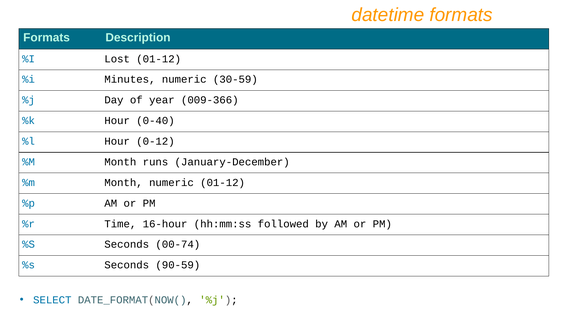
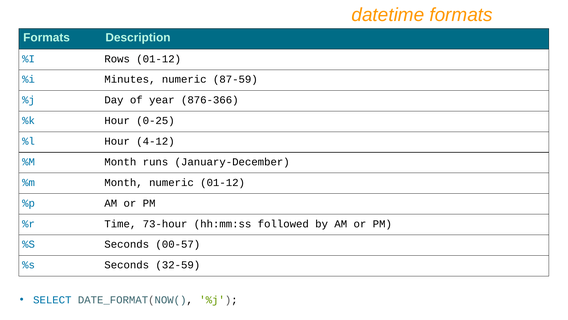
Lost: Lost -> Rows
30-59: 30-59 -> 87-59
009-366: 009-366 -> 876-366
0-40: 0-40 -> 0-25
0-12: 0-12 -> 4-12
16-hour: 16-hour -> 73-hour
00-74: 00-74 -> 00-57
90-59: 90-59 -> 32-59
